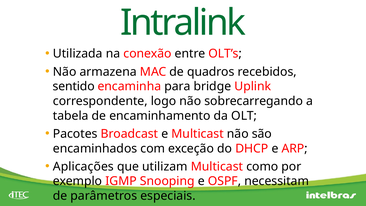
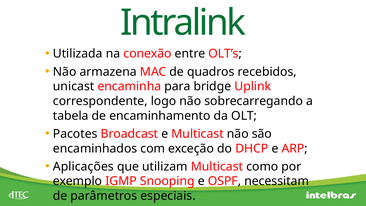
sentido: sentido -> unicast
